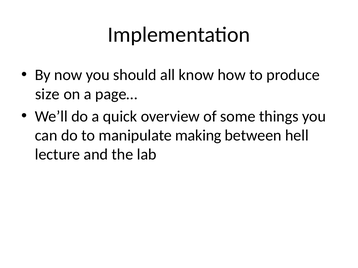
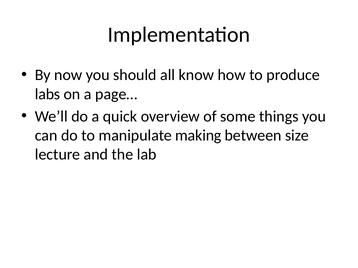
size: size -> labs
hell: hell -> size
